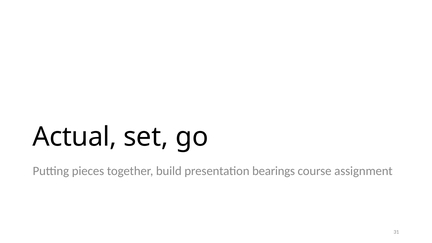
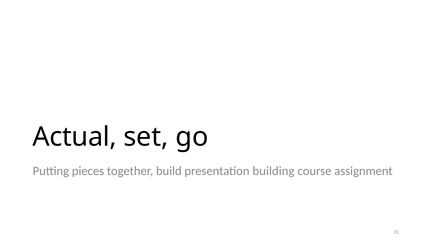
bearings: bearings -> building
